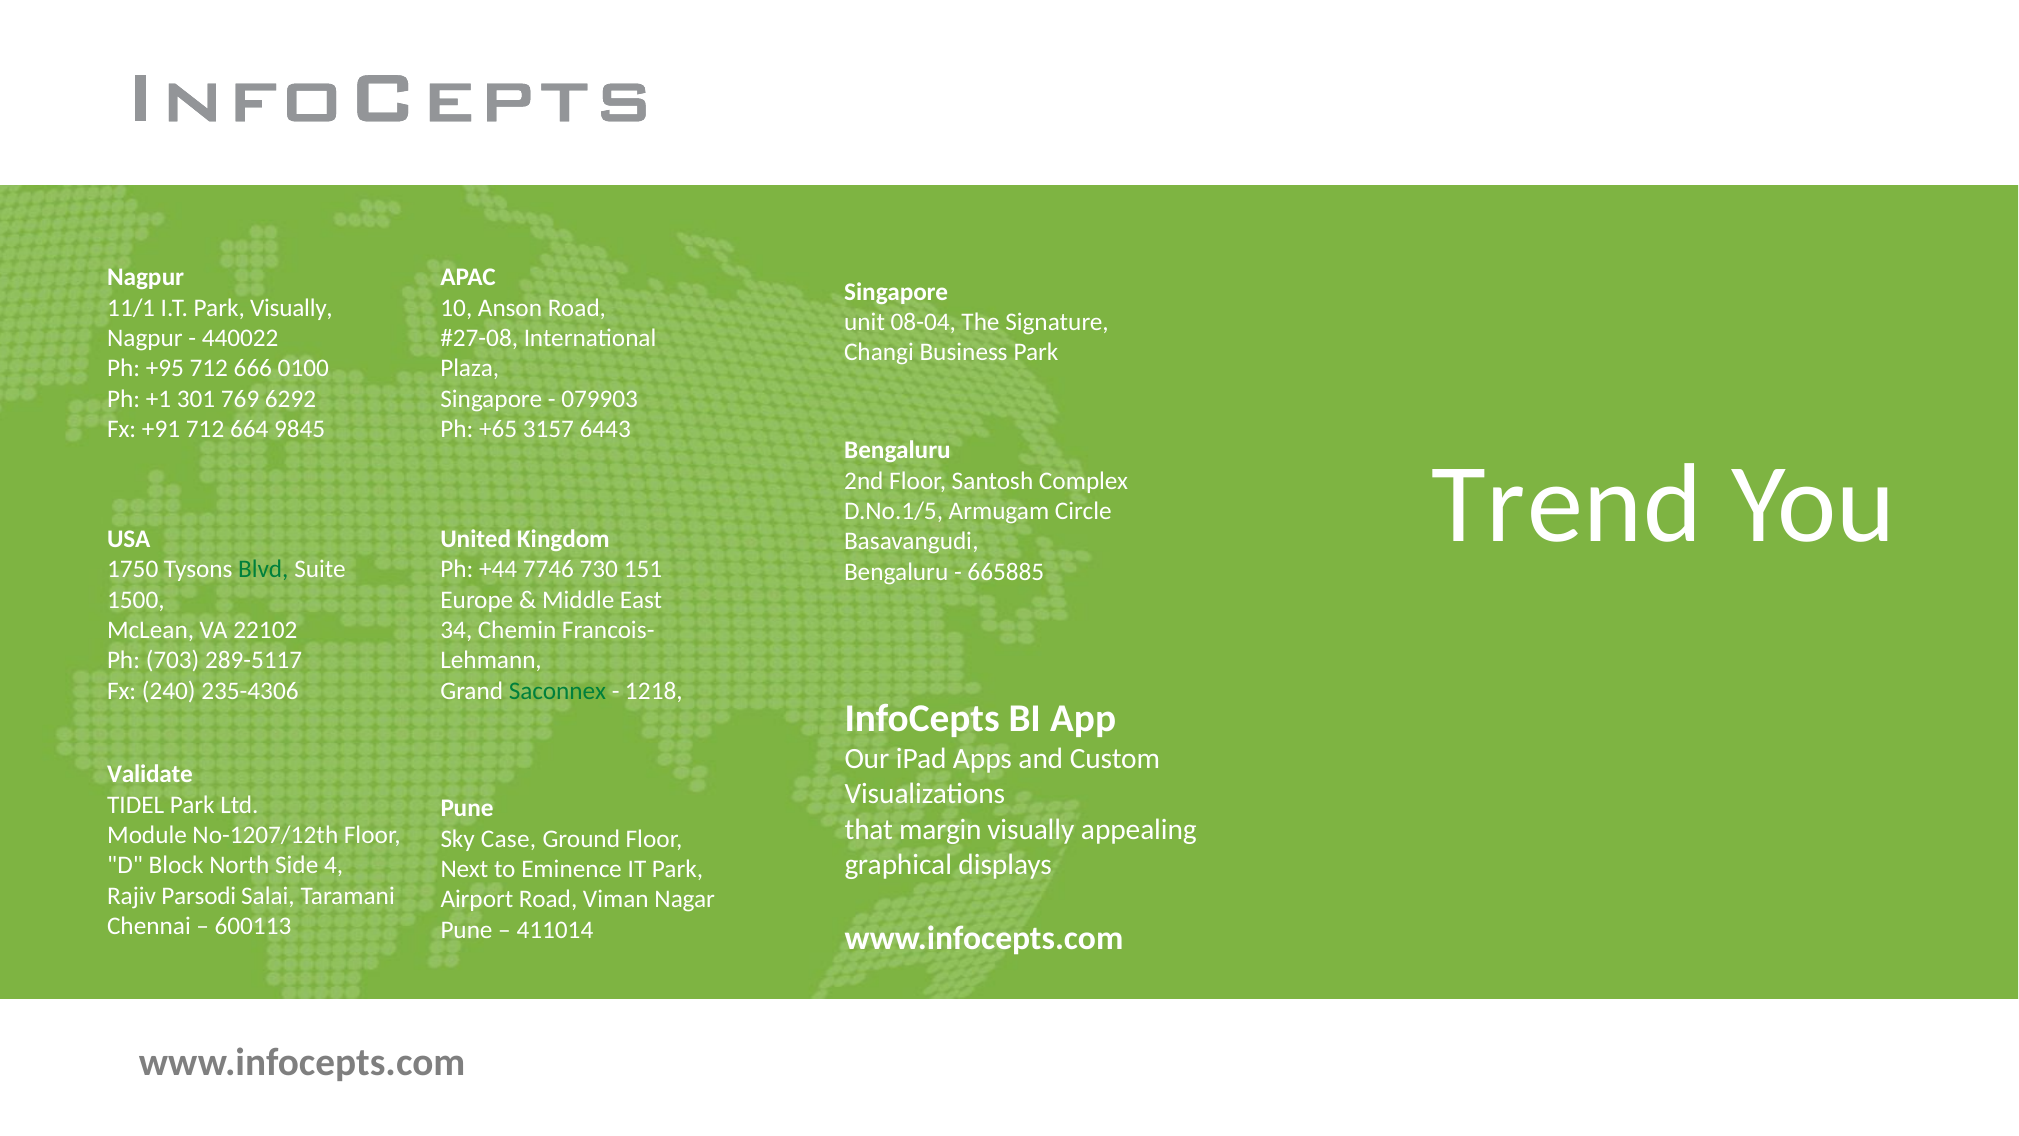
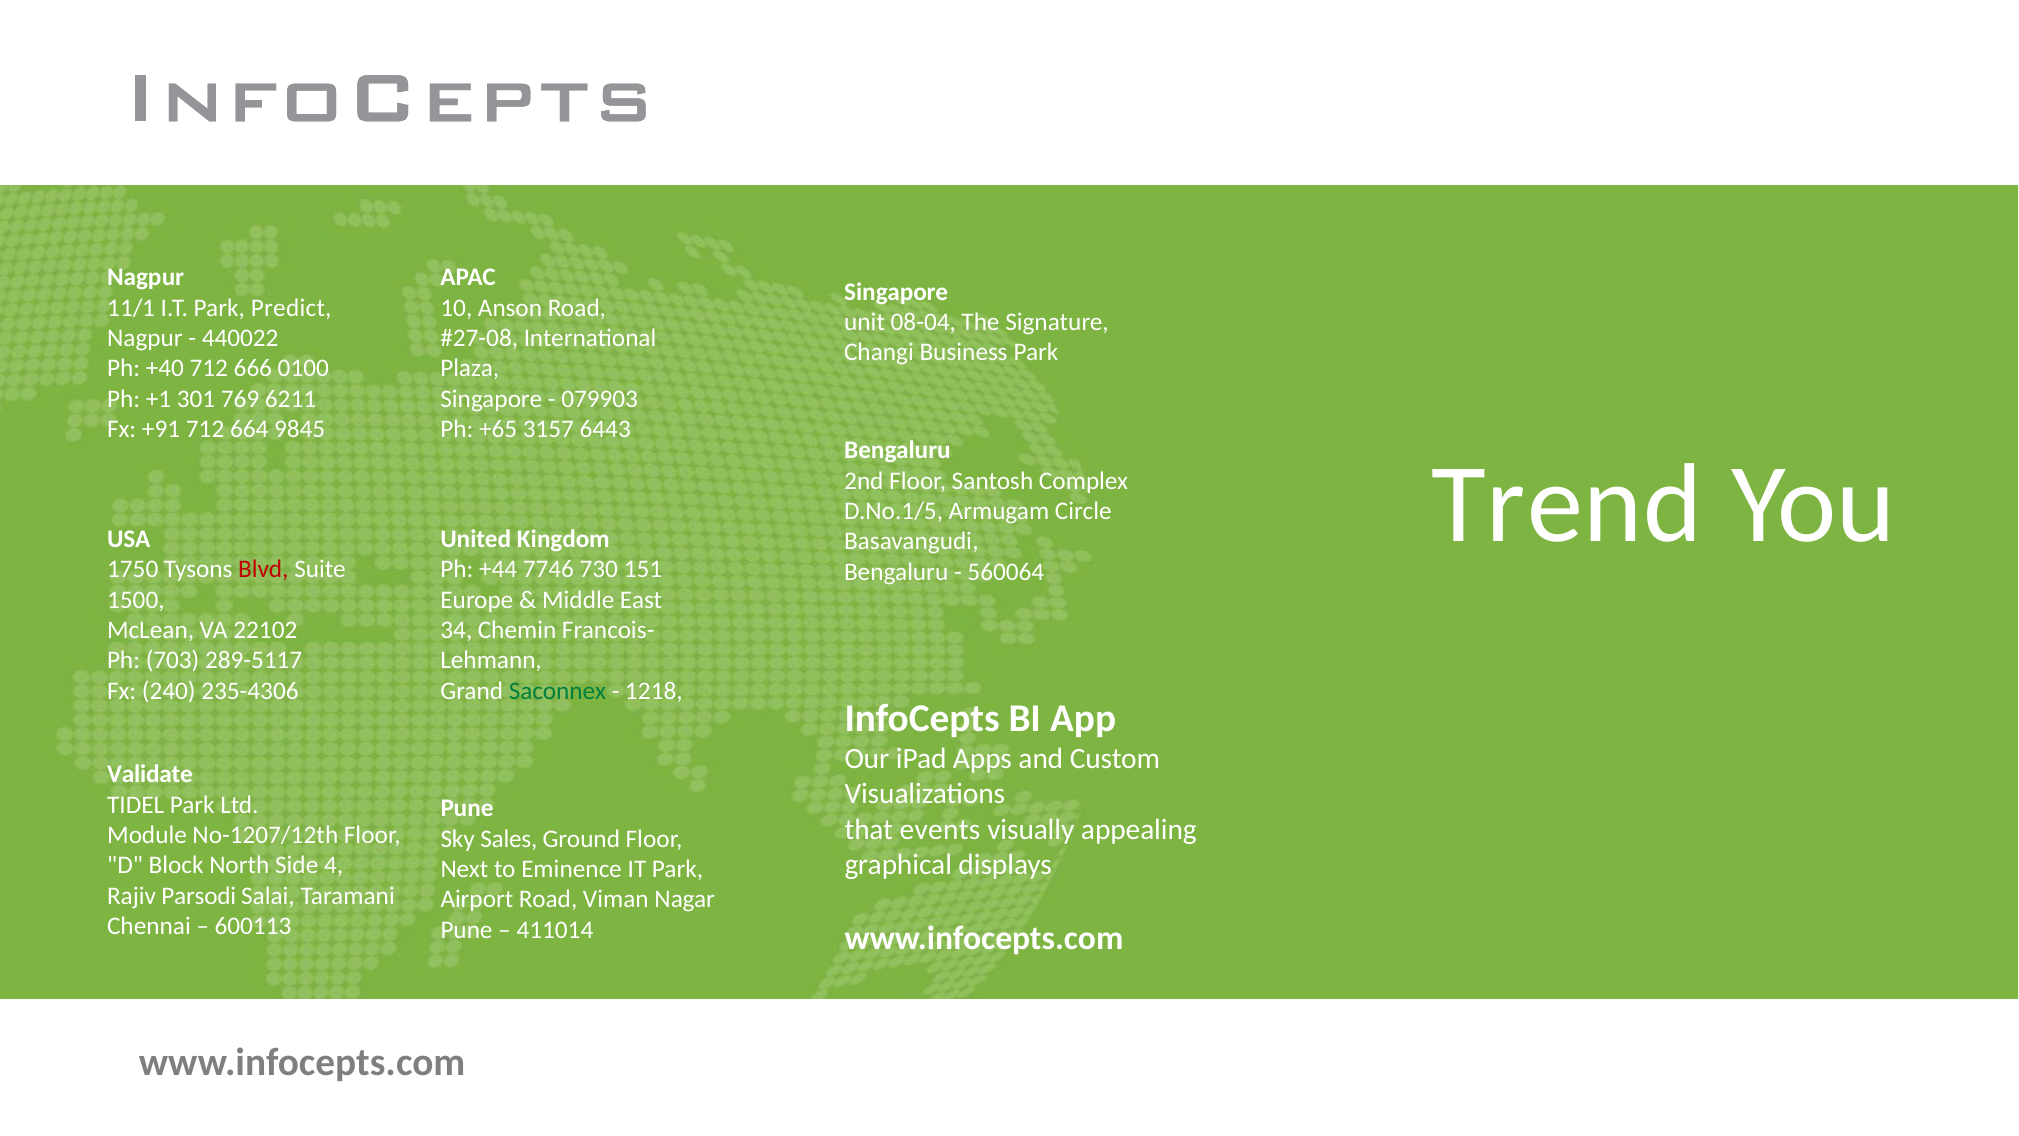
Park Visually: Visually -> Predict
+95: +95 -> +40
6292: 6292 -> 6211
Blvd colour: green -> red
665885: 665885 -> 560064
margin: margin -> events
Case: Case -> Sales
